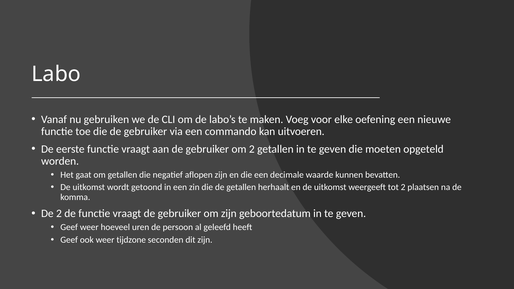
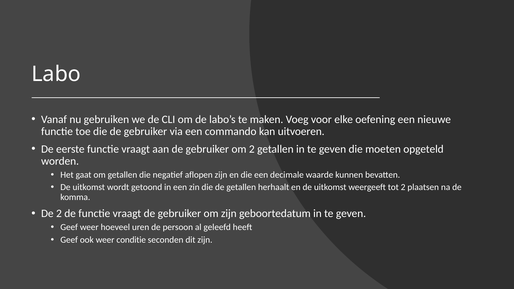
tijdzone: tijdzone -> conditie
